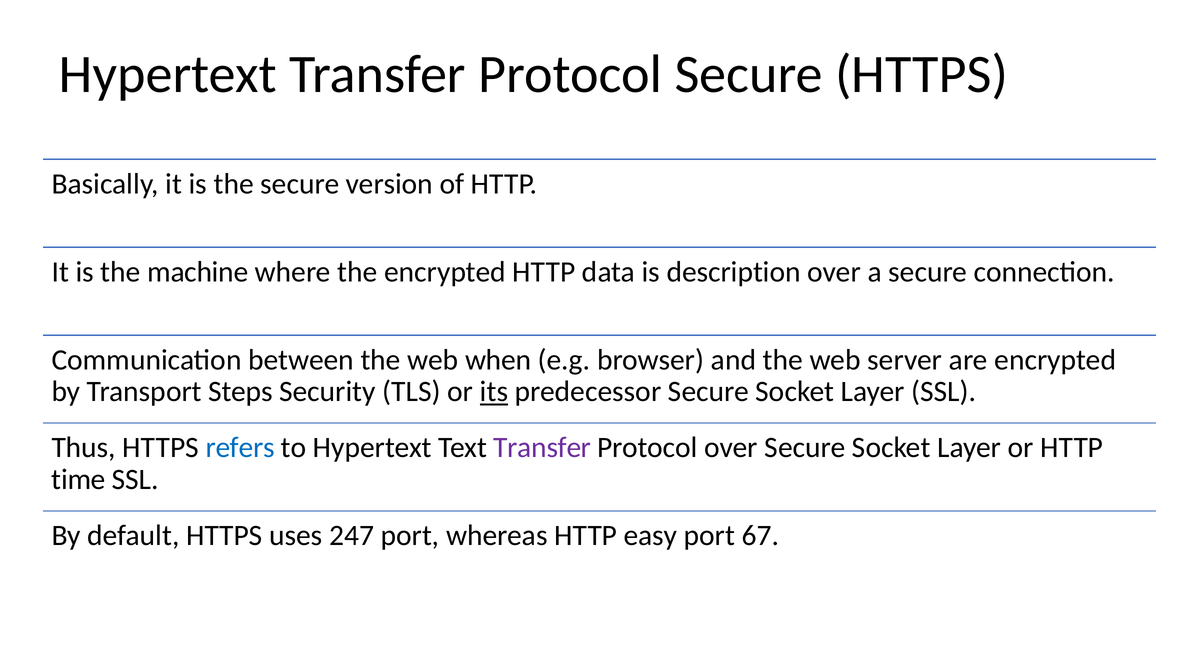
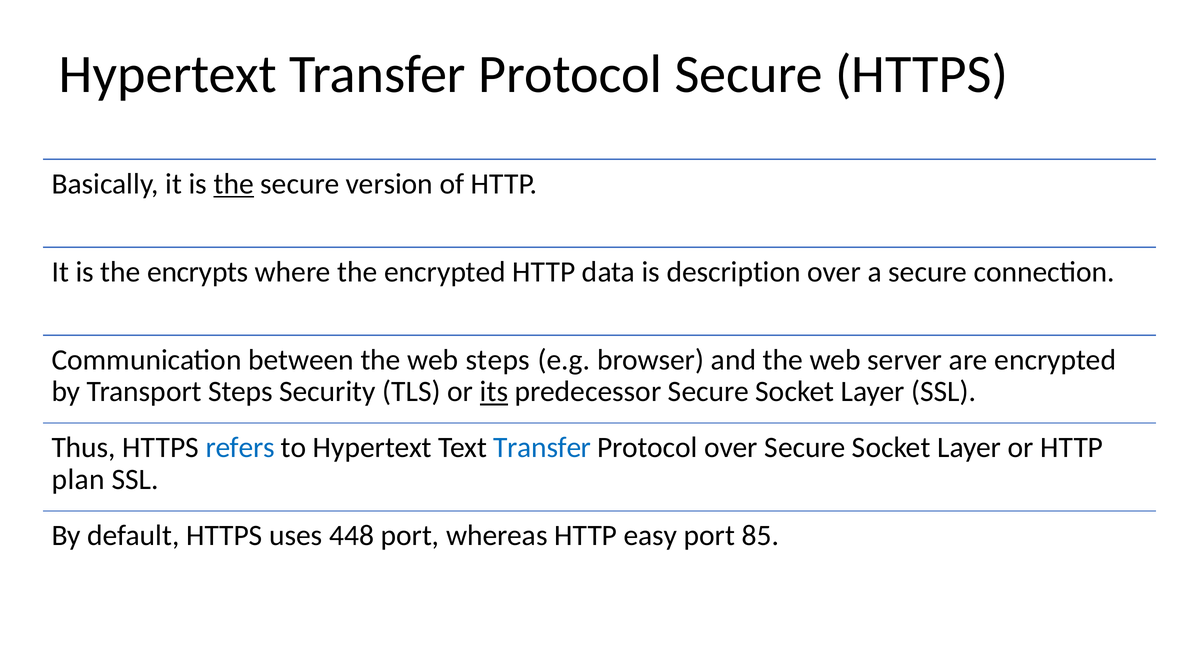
the at (234, 184) underline: none -> present
machine: machine -> encrypts
web when: when -> steps
Transfer at (542, 448) colour: purple -> blue
time: time -> plan
247: 247 -> 448
67: 67 -> 85
